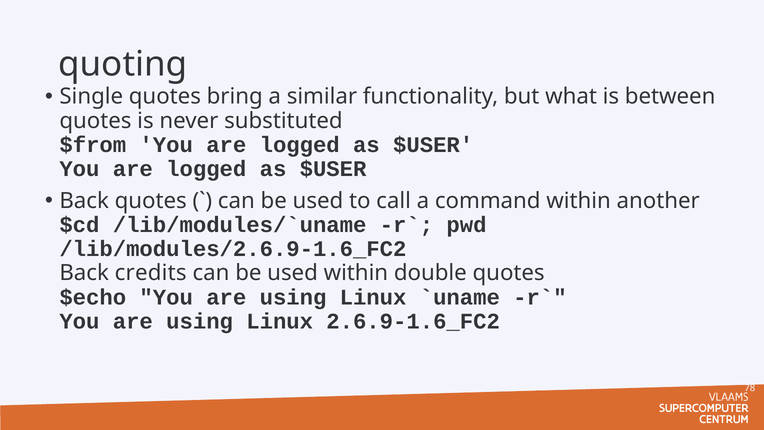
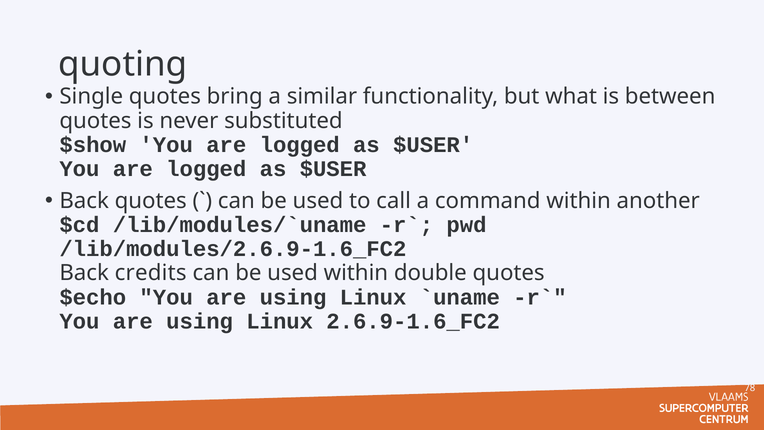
$from: $from -> $show
